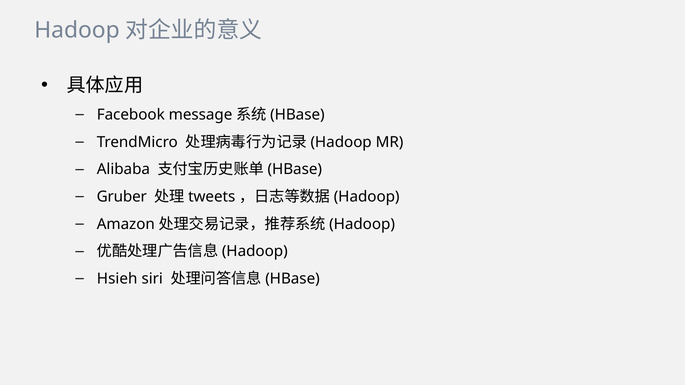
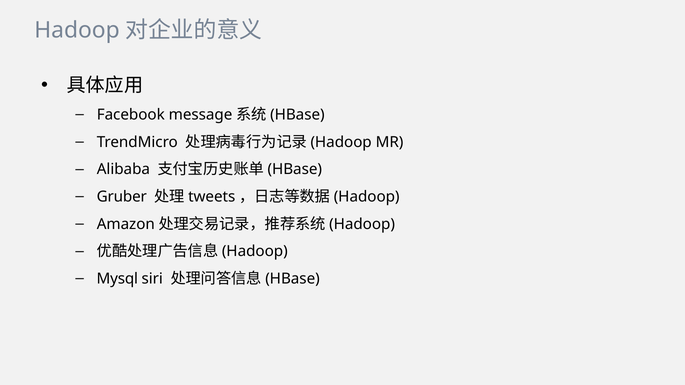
Hsieh: Hsieh -> Mysql
